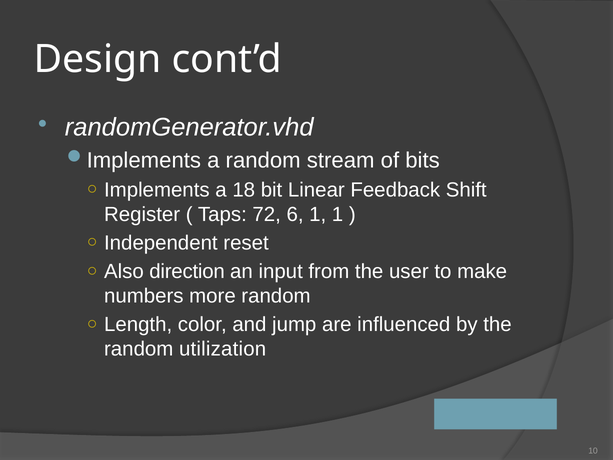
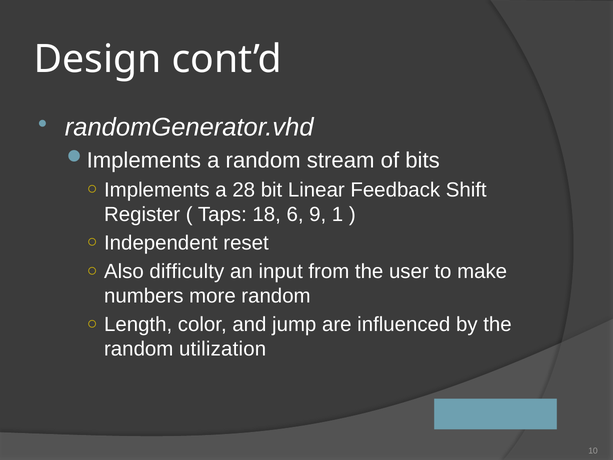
18: 18 -> 28
72: 72 -> 18
6 1: 1 -> 9
direction: direction -> difficulty
